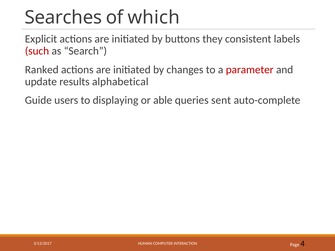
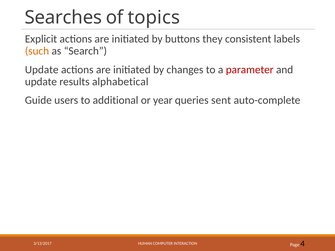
which: which -> topics
such colour: red -> orange
Ranked at (42, 70): Ranked -> Update
displaying: displaying -> additional
able: able -> year
